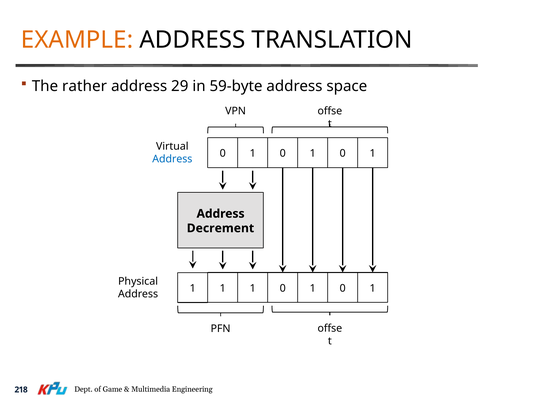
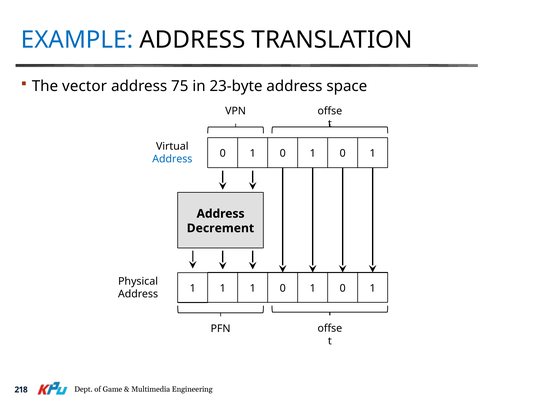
EXAMPLE colour: orange -> blue
rather: rather -> vector
29: 29 -> 75
59-byte: 59-byte -> 23-byte
